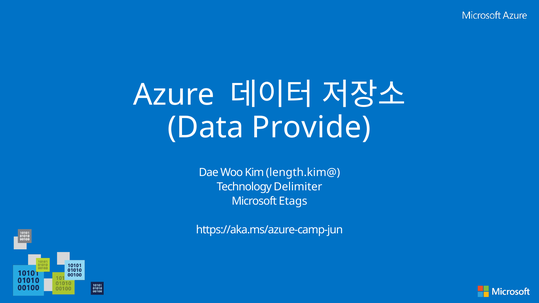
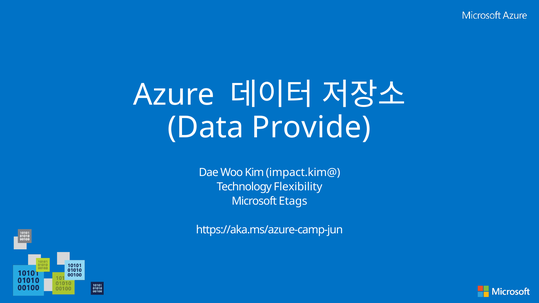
length.kim@: length.kim@ -> impact.kim@
Delimiter: Delimiter -> Flexibility
